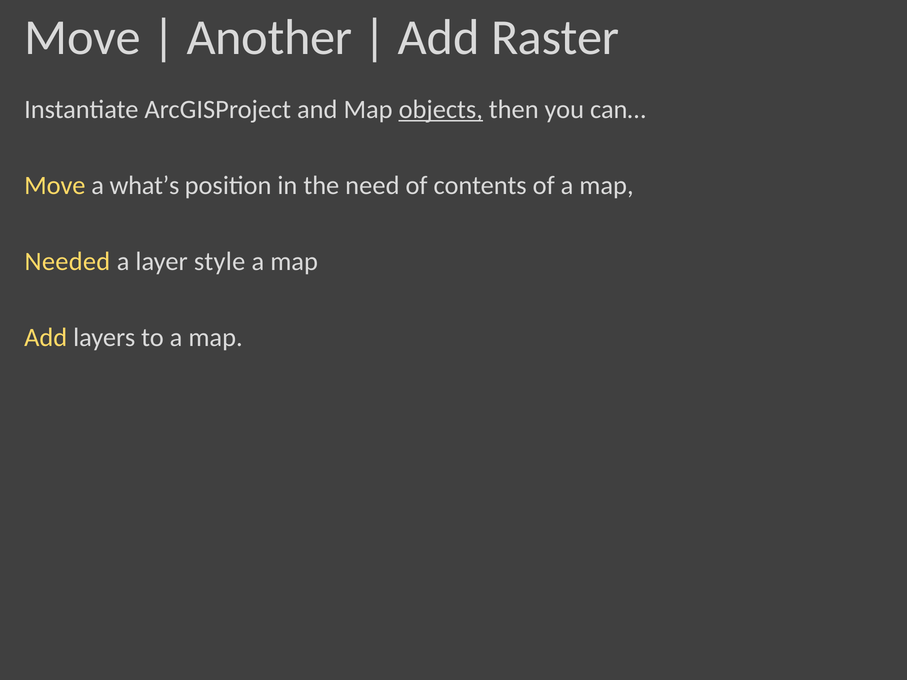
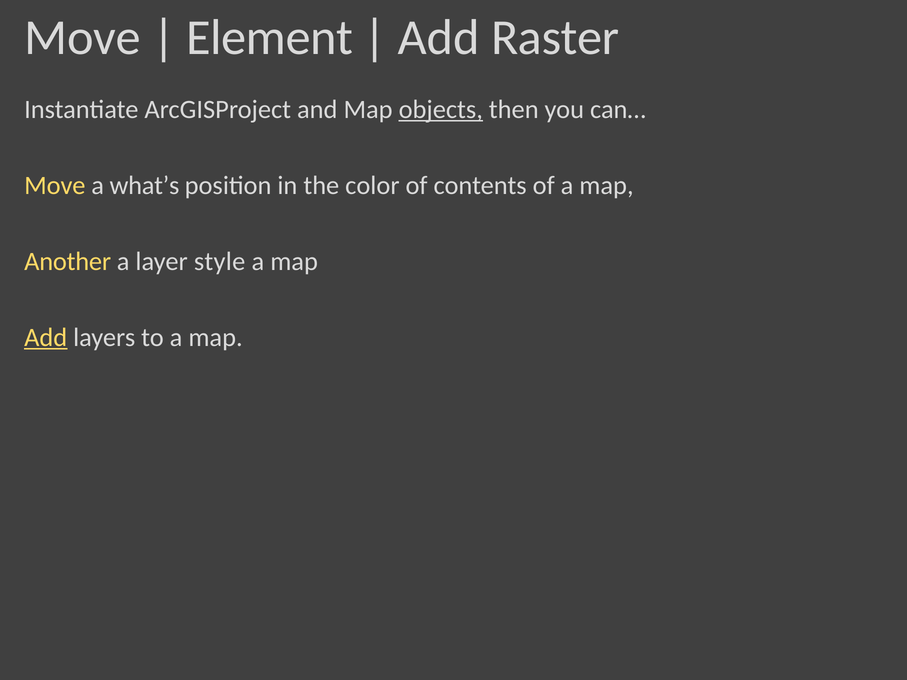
Another: Another -> Element
need: need -> color
Needed: Needed -> Another
Add at (46, 338) underline: none -> present
